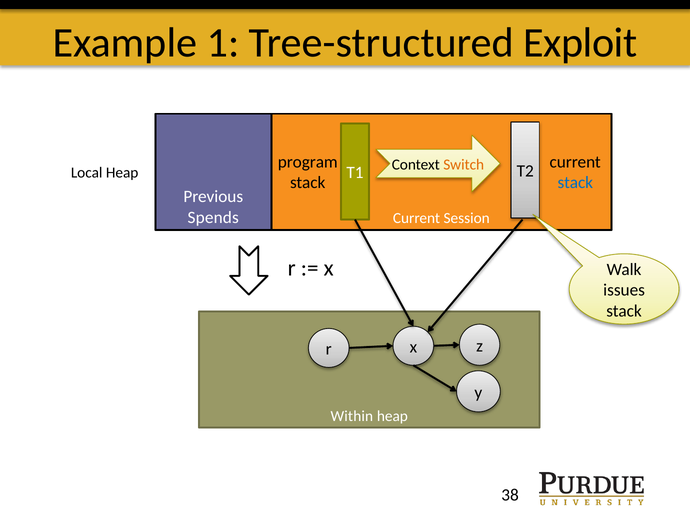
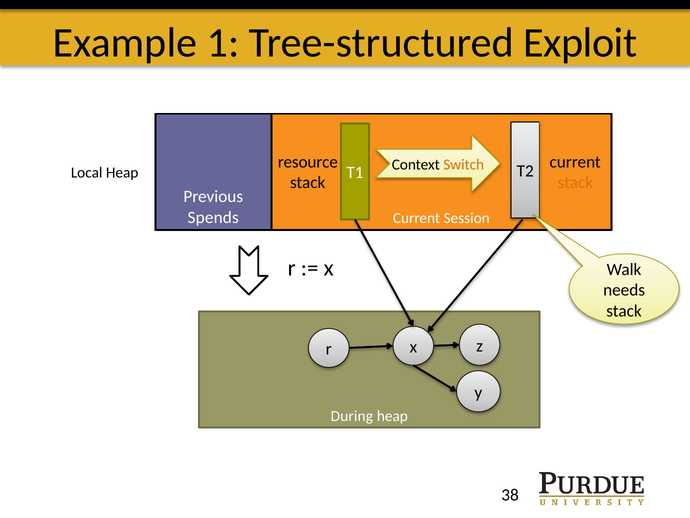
program: program -> resource
stack at (575, 183) colour: blue -> orange
issues: issues -> needs
Within: Within -> During
